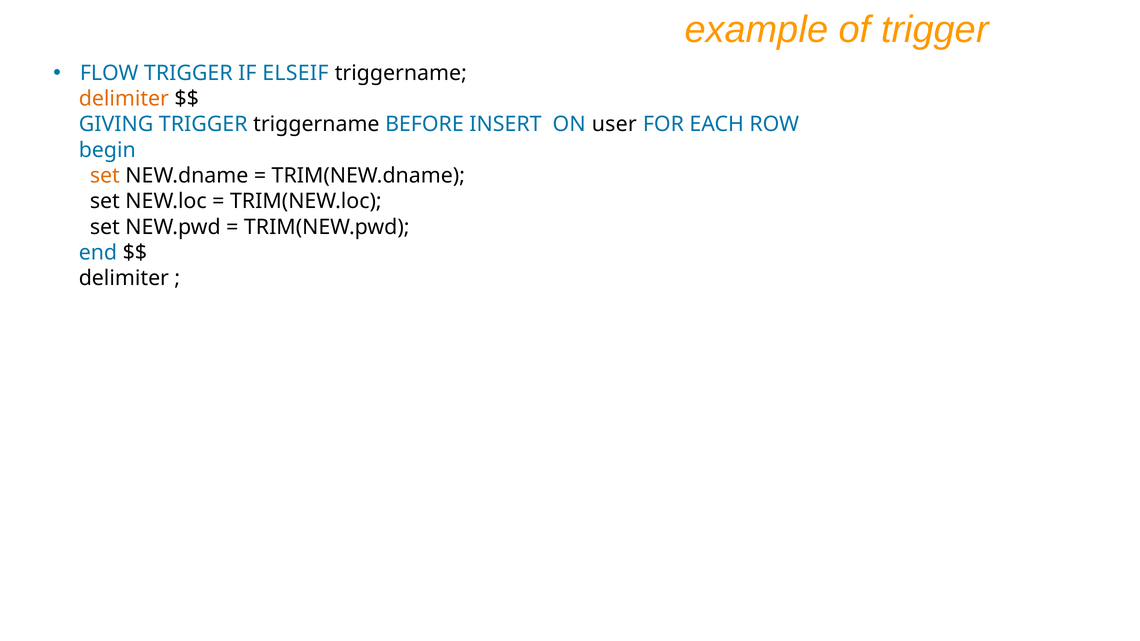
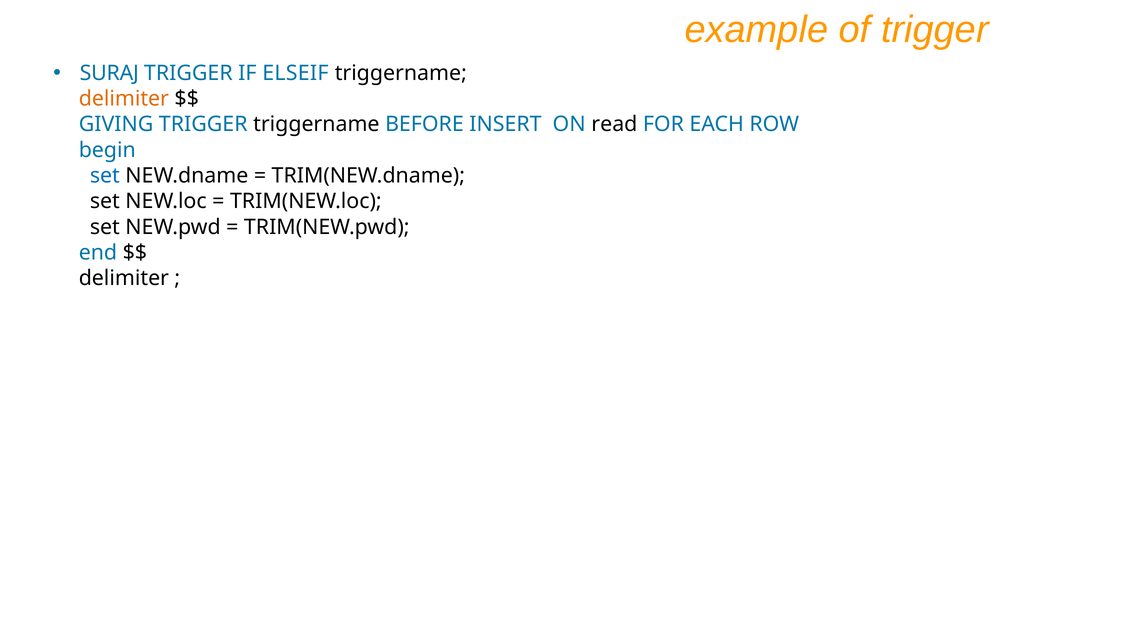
FLOW: FLOW -> SURAJ
user: user -> read
set at (105, 176) colour: orange -> blue
